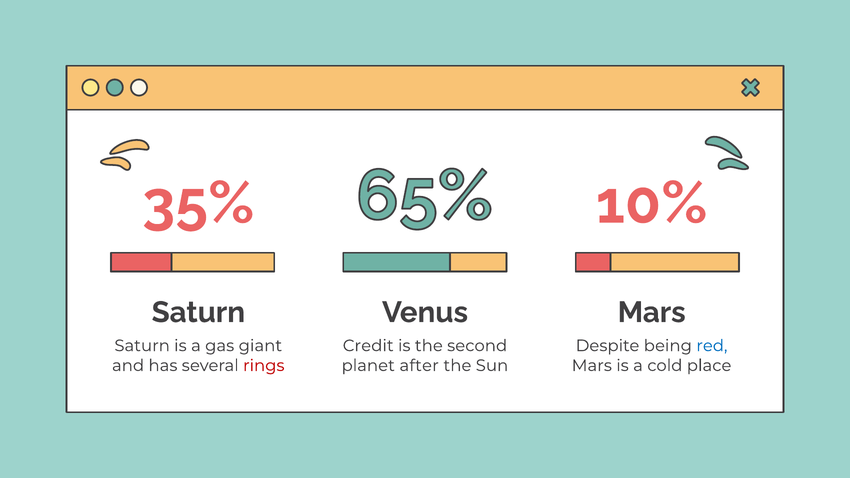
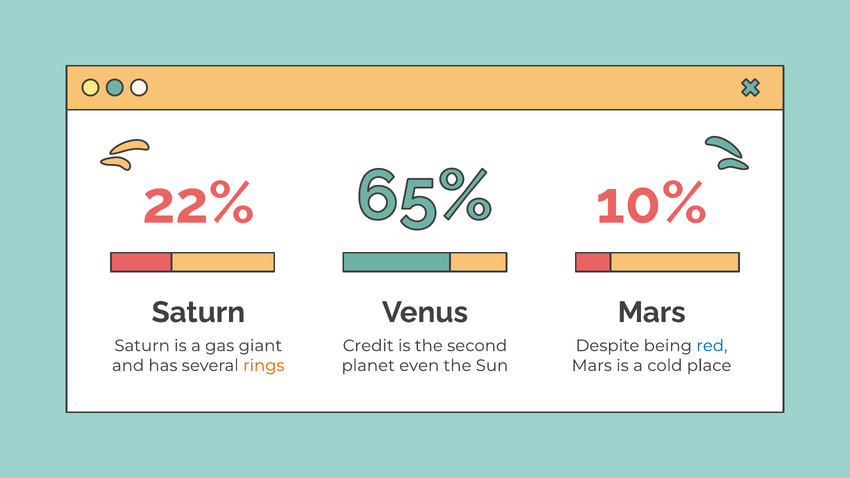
35%: 35% -> 22%
rings colour: red -> orange
after: after -> even
